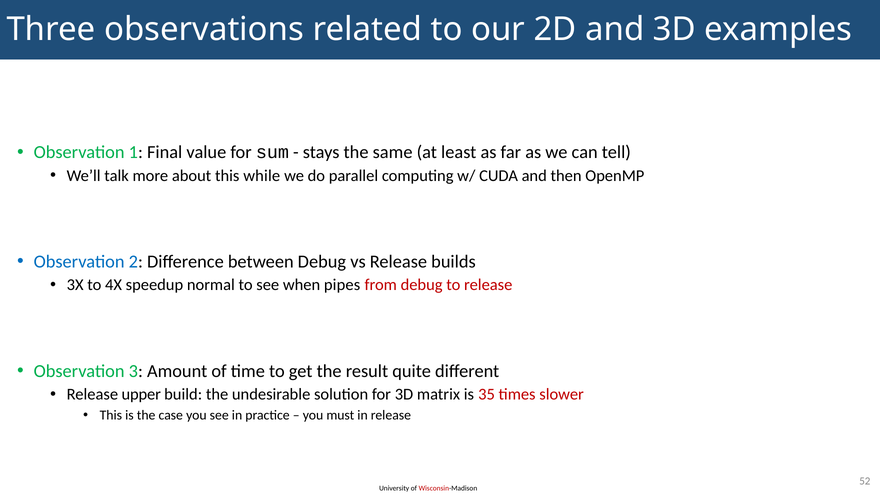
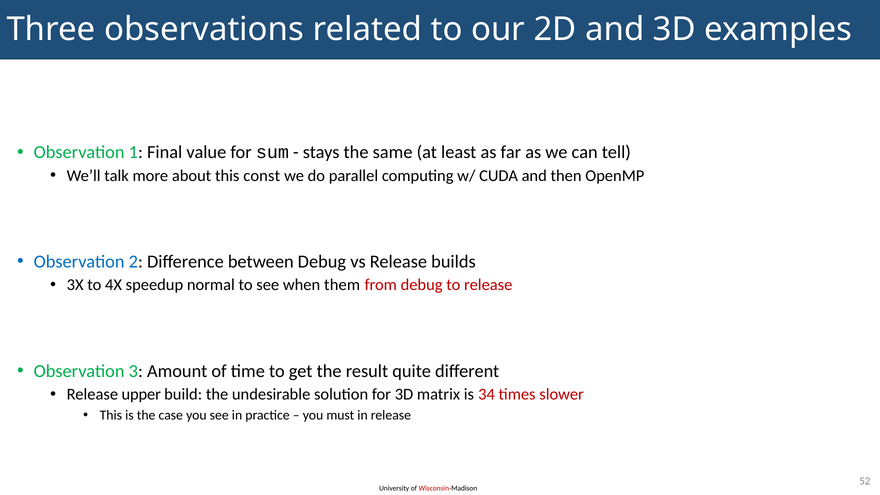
while: while -> const
pipes: pipes -> them
35: 35 -> 34
